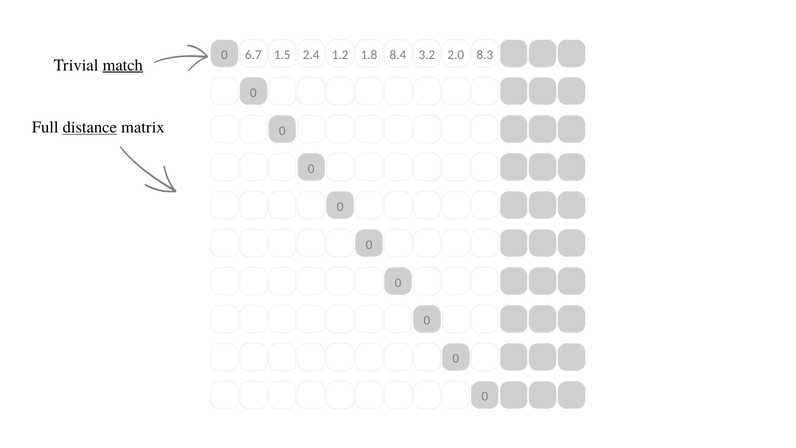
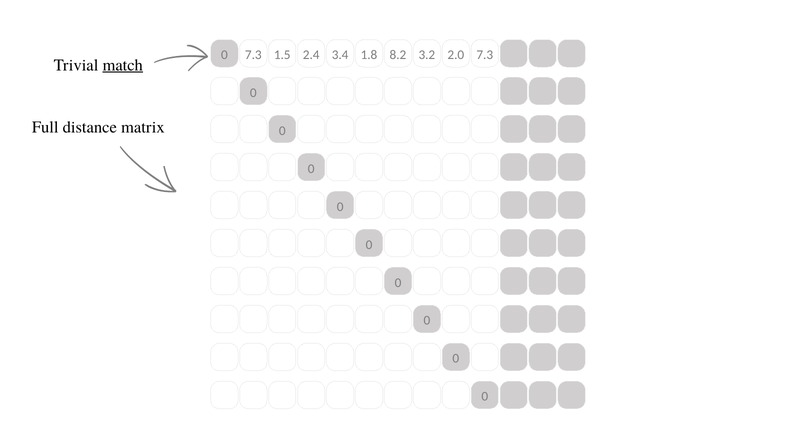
0 6.7: 6.7 -> 7.3
1.2: 1.2 -> 3.4
8.4: 8.4 -> 8.2
2.0 8.3: 8.3 -> 7.3
distance underline: present -> none
